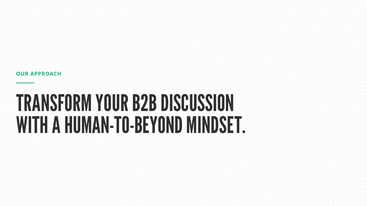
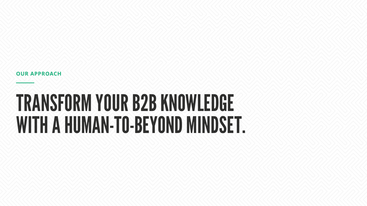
DISCUSSION: DISCUSSION -> KNOWLEDGE
